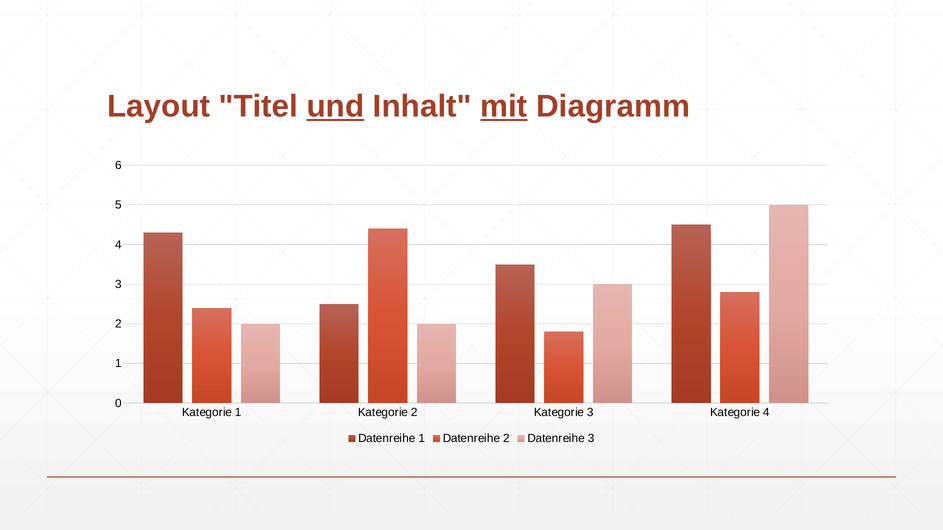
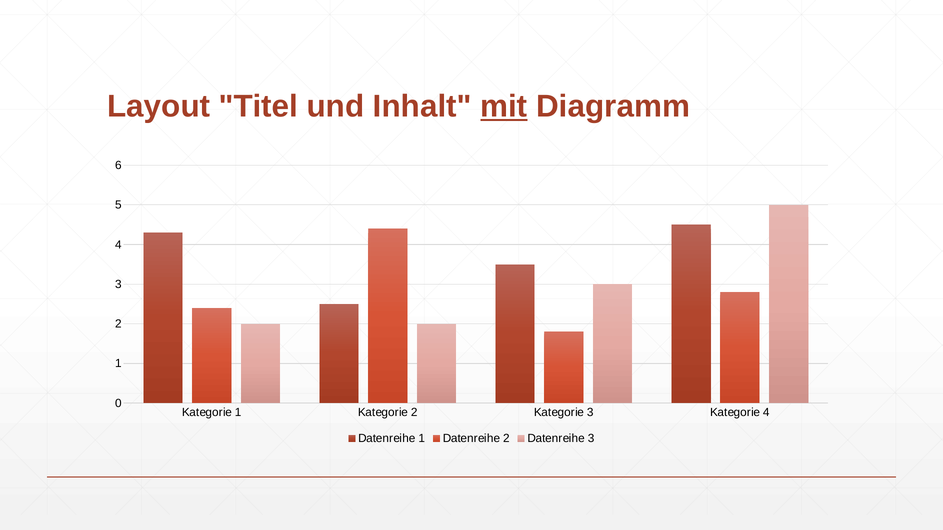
und underline: present -> none
